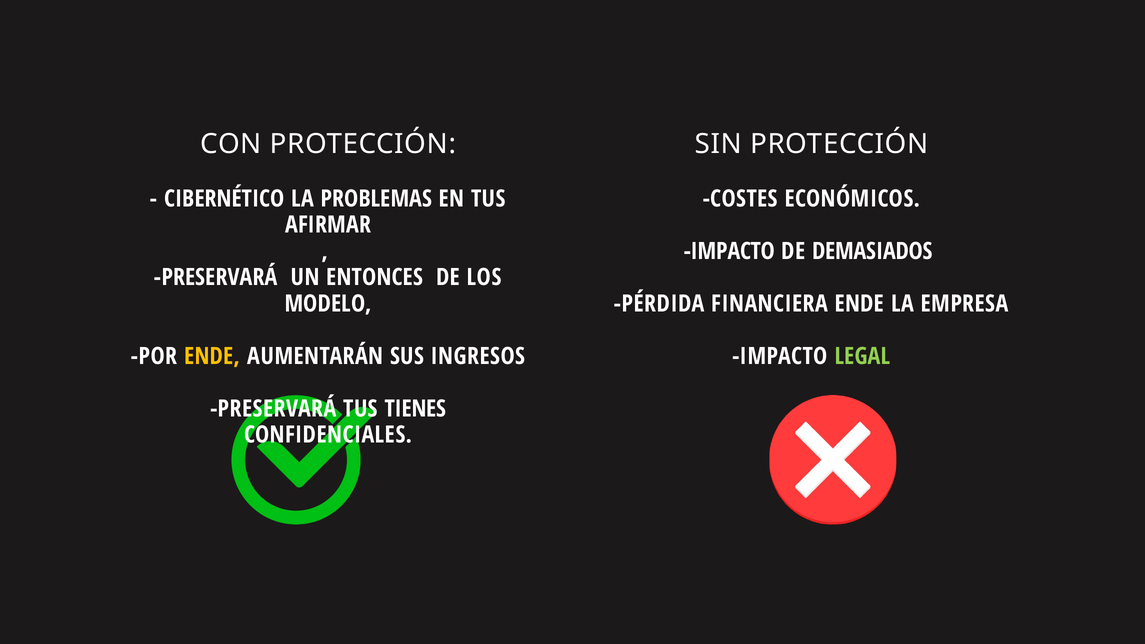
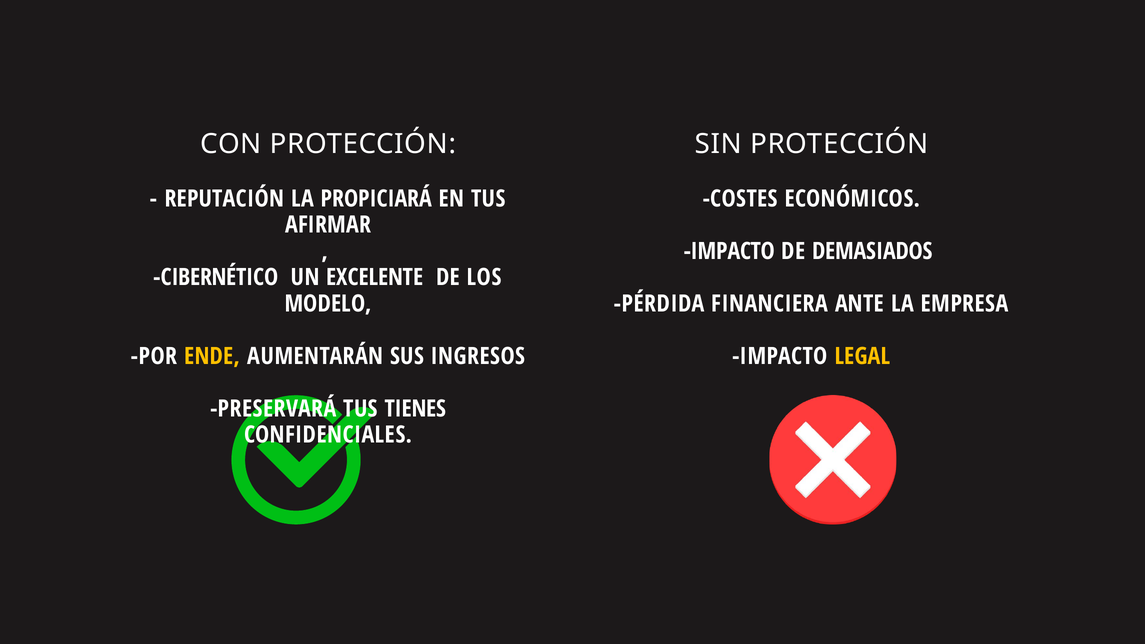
CIBERNÉTICO: CIBERNÉTICO -> REPUTACIÓN
PROBLEMAS: PROBLEMAS -> PROPICIARÁ
PRESERVARÁ at (216, 278): PRESERVARÁ -> CIBERNÉTICO
ENTONCES: ENTONCES -> EXCELENTE
FINANCIERA ENDE: ENDE -> ANTE
LEGAL colour: light green -> yellow
